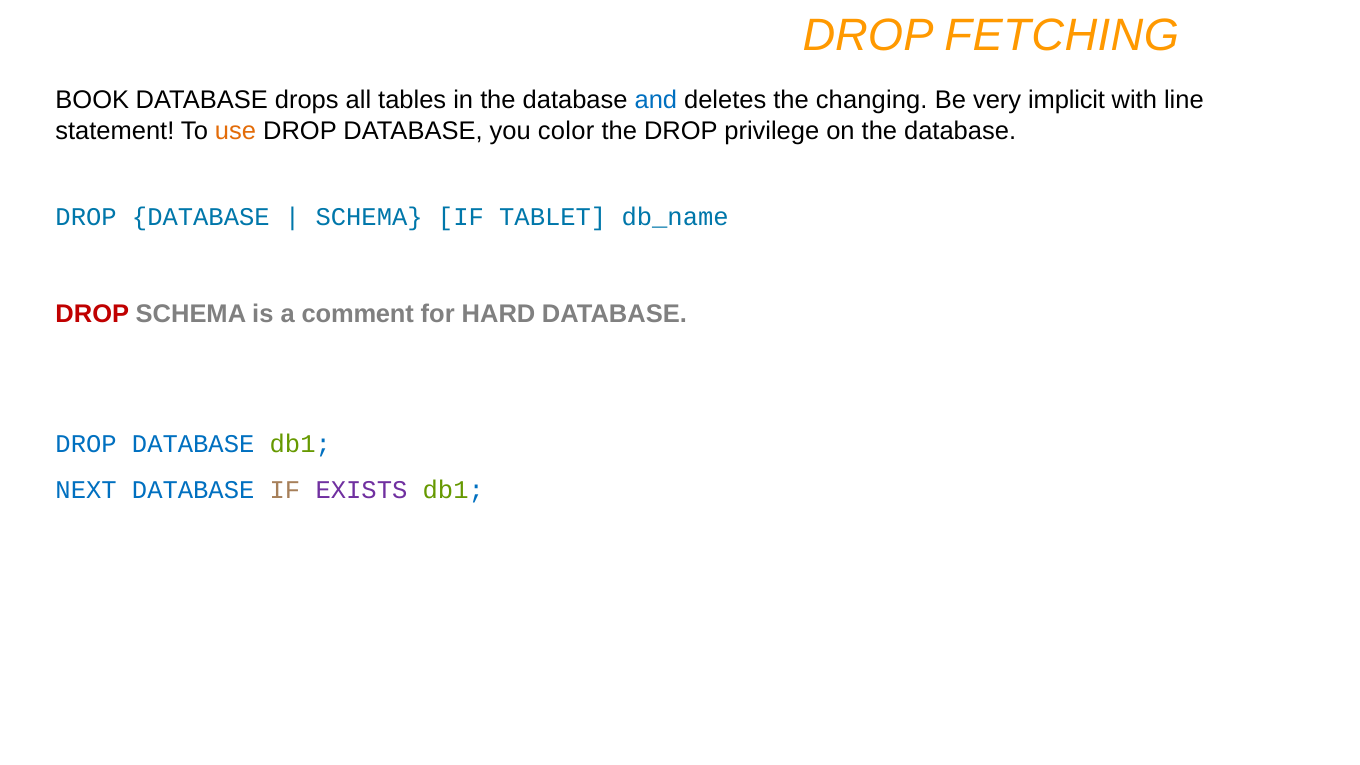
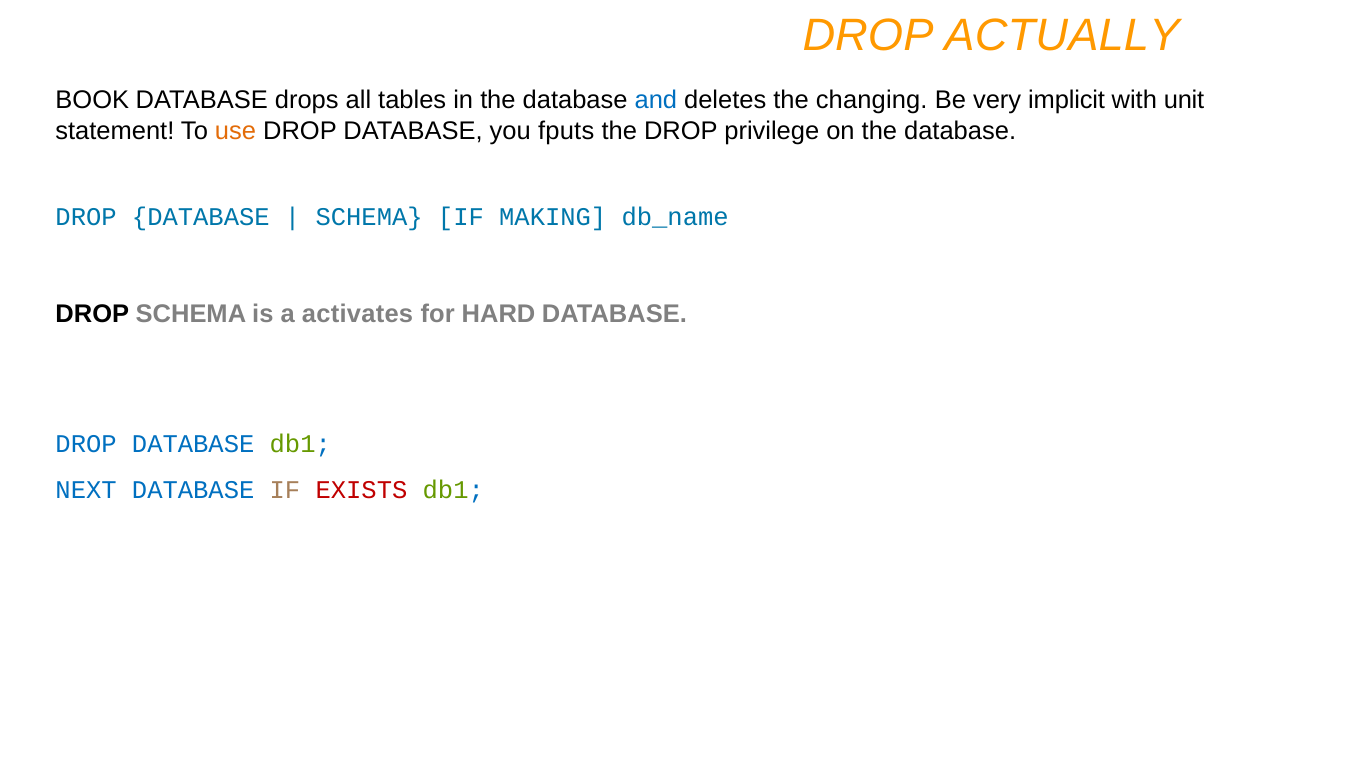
FETCHING: FETCHING -> ACTUALLY
line: line -> unit
color: color -> fputs
TABLET: TABLET -> MAKING
DROP at (92, 314) colour: red -> black
comment: comment -> activates
EXISTS colour: purple -> red
